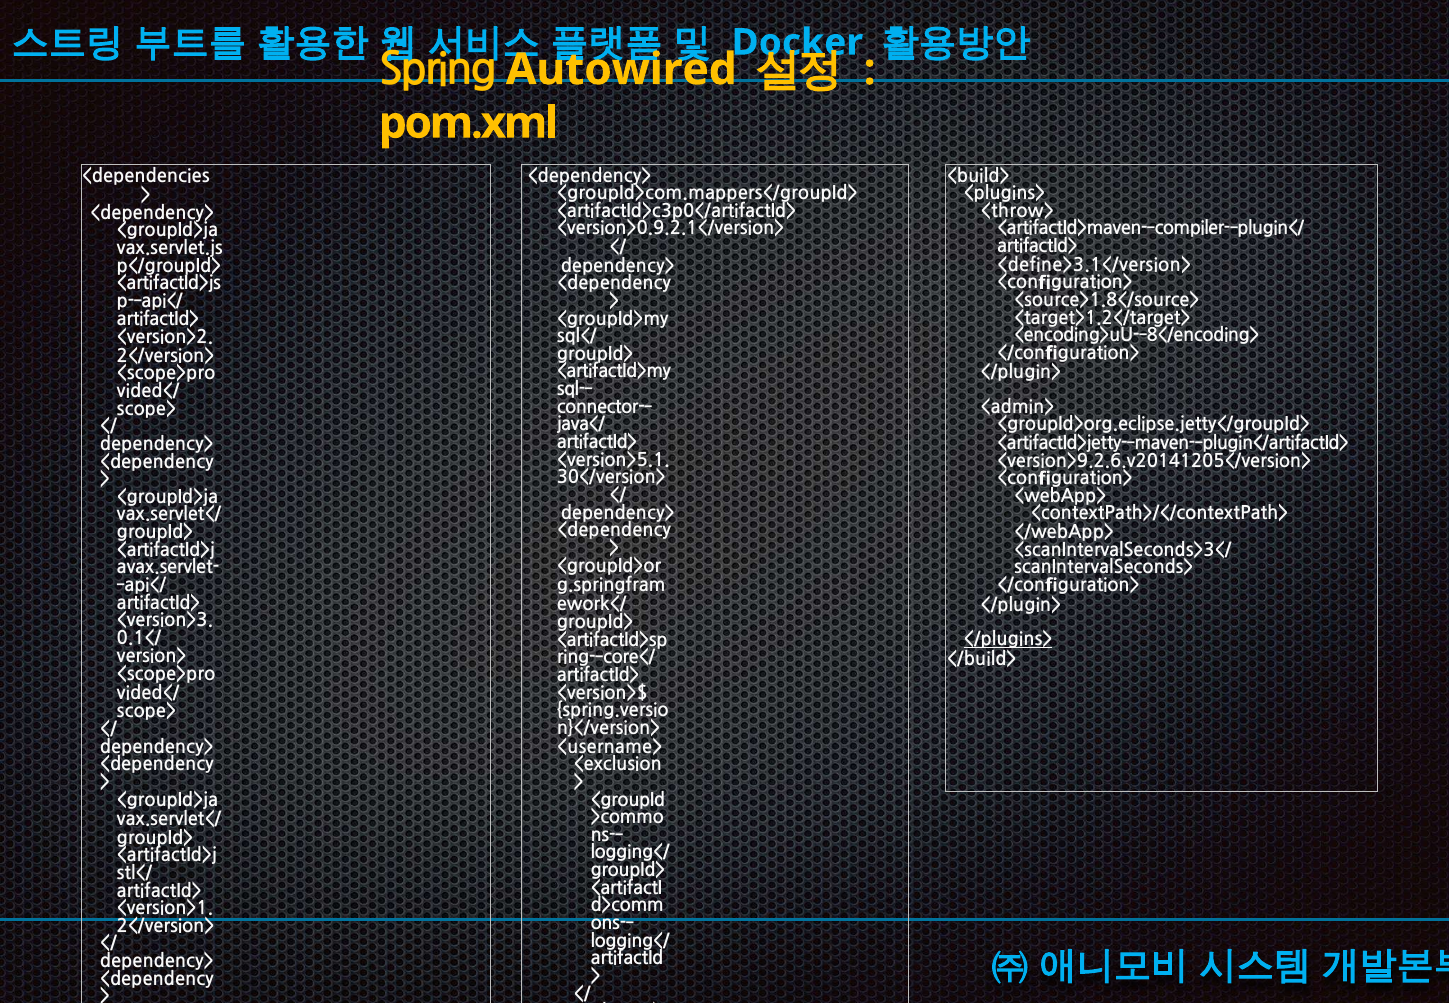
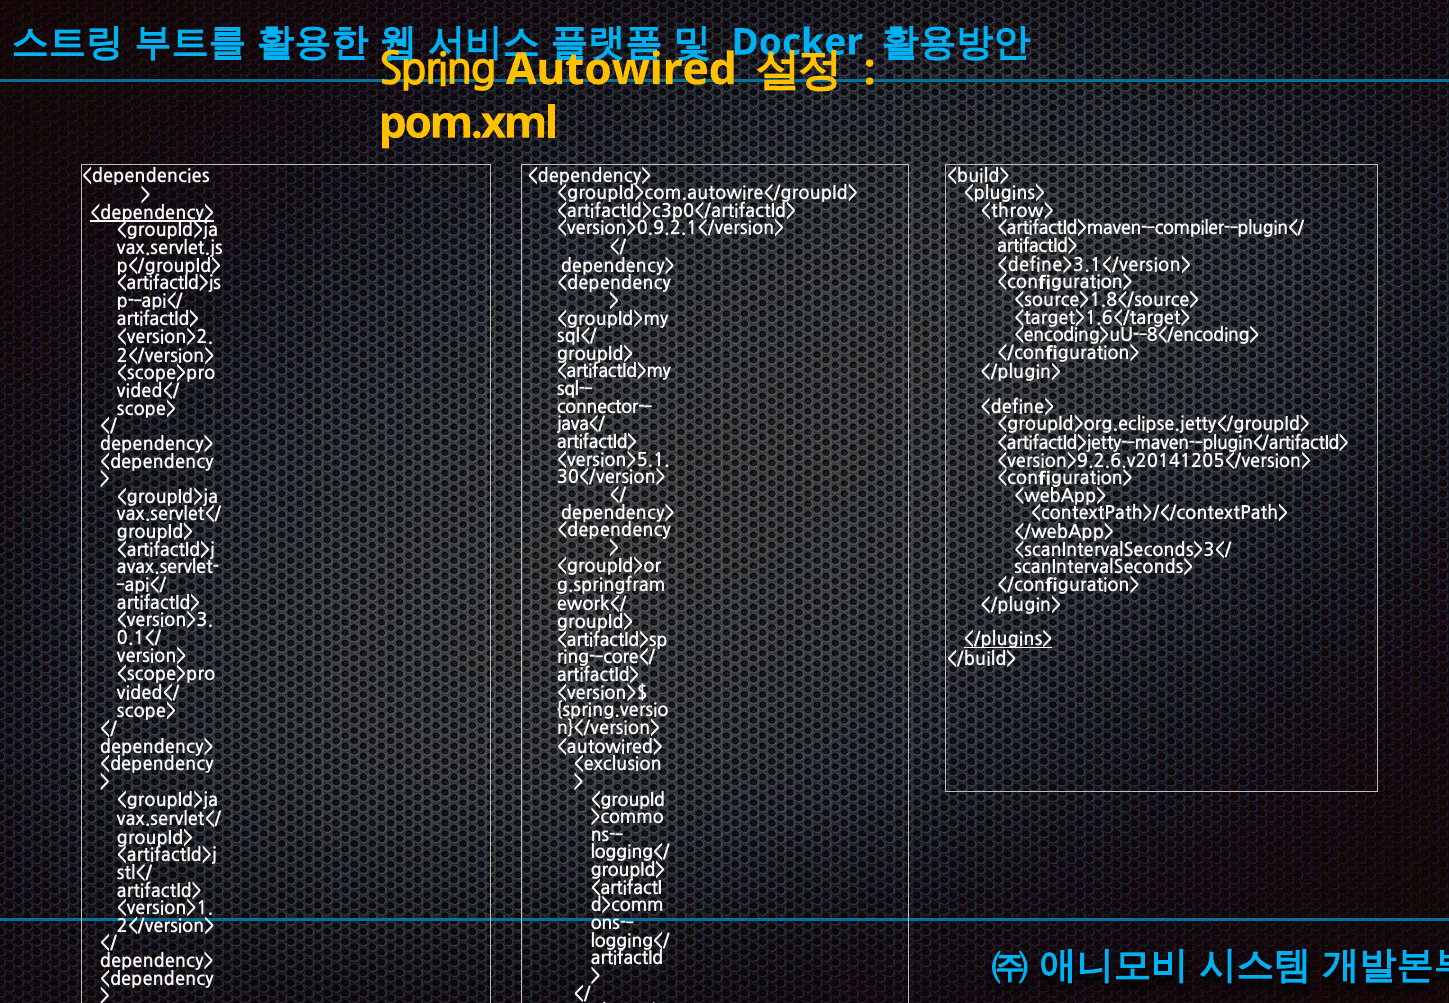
<groupId>com.mappers</groupId>: <groupId>com.mappers</groupId> -> <groupId>com.autowire</groupId>
<dependency> at (152, 213) underline: none -> present
<target>1.2</target>: <target>1.2</target> -> <target>1.6</target>
<admin>: <admin> -> <define>
<username>: <username> -> <autowired>
